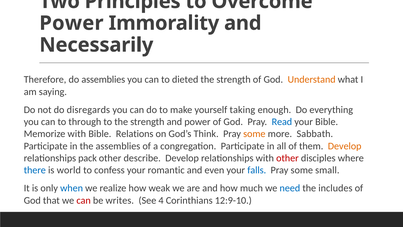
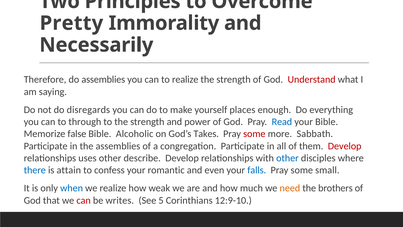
Power at (71, 23): Power -> Pretty
to dieted: dieted -> realize
Understand colour: orange -> red
taking: taking -> places
Memorize with: with -> false
Relations: Relations -> Alcoholic
Think: Think -> Takes
some at (254, 134) colour: orange -> red
Develop at (345, 146) colour: orange -> red
pack: pack -> uses
other at (287, 158) colour: red -> blue
world: world -> attain
need colour: blue -> orange
includes: includes -> brothers
4: 4 -> 5
